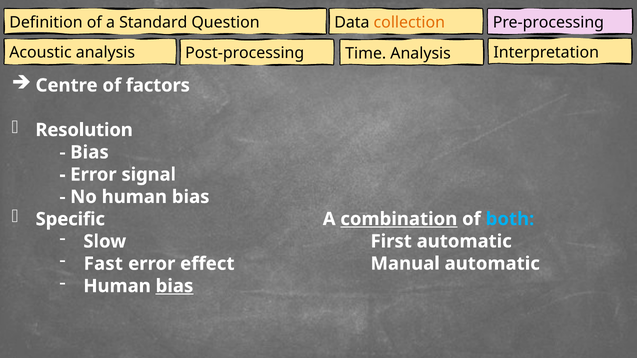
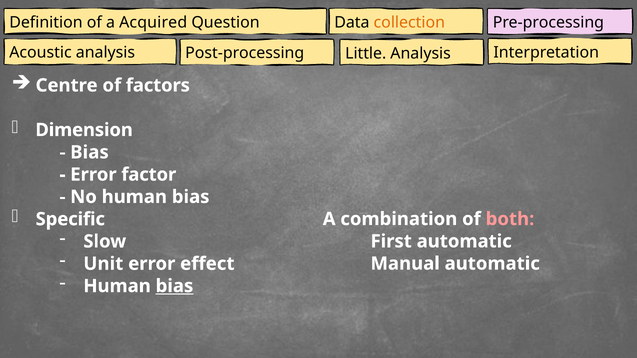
Standard: Standard -> Acquired
Time: Time -> Little
Resolution: Resolution -> Dimension
signal: signal -> factor
combination underline: present -> none
both colour: light blue -> pink
Fast: Fast -> Unit
